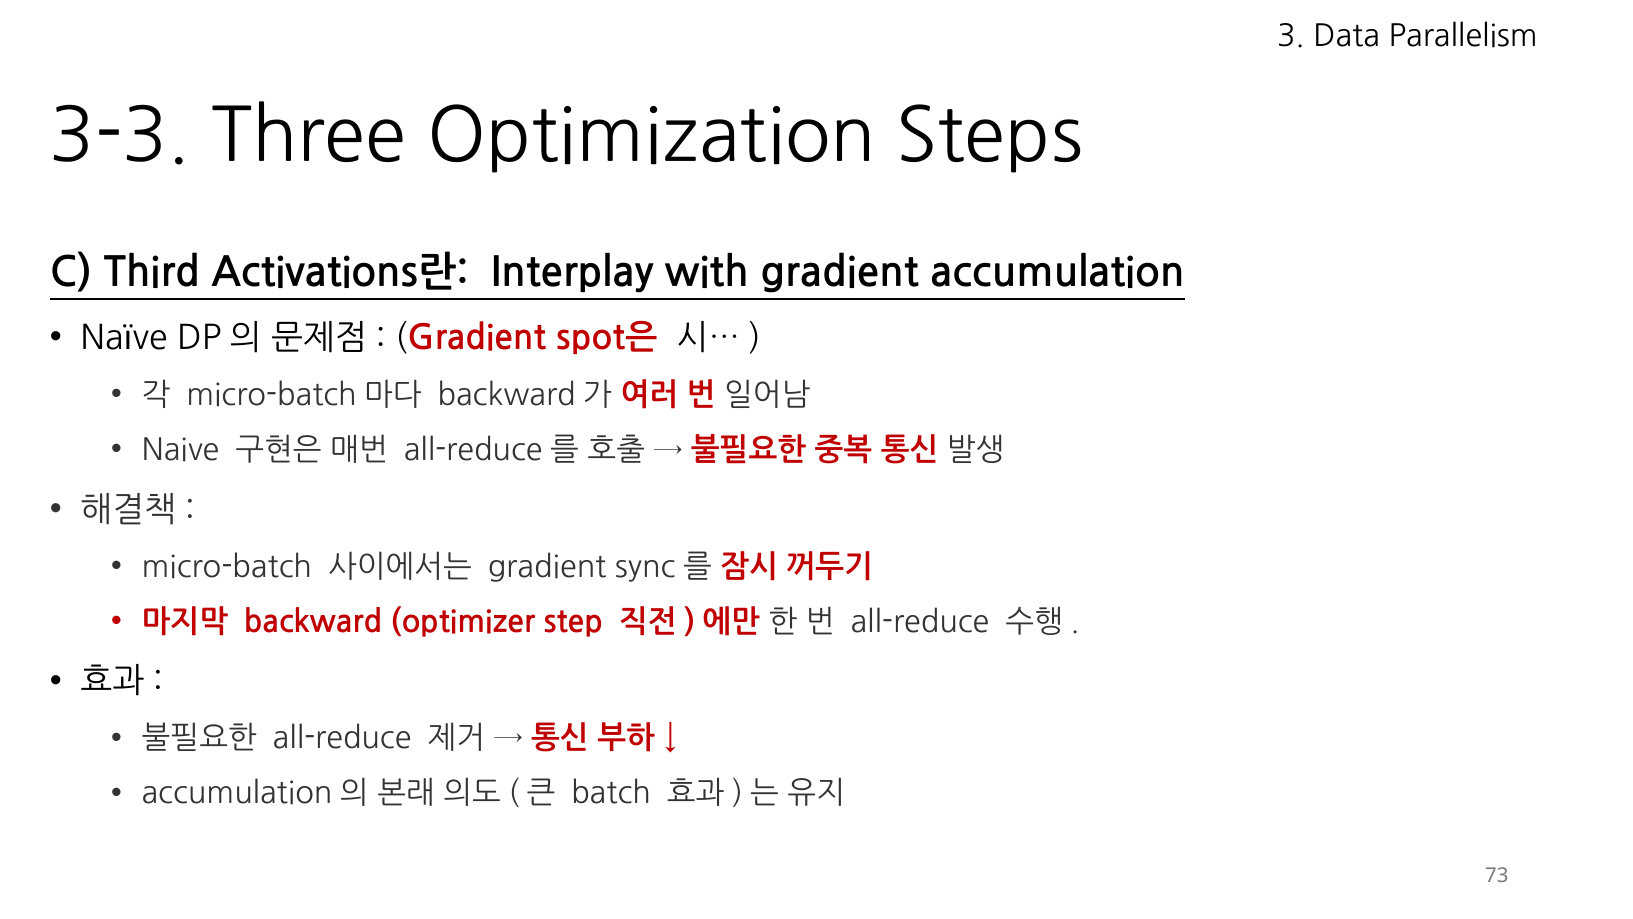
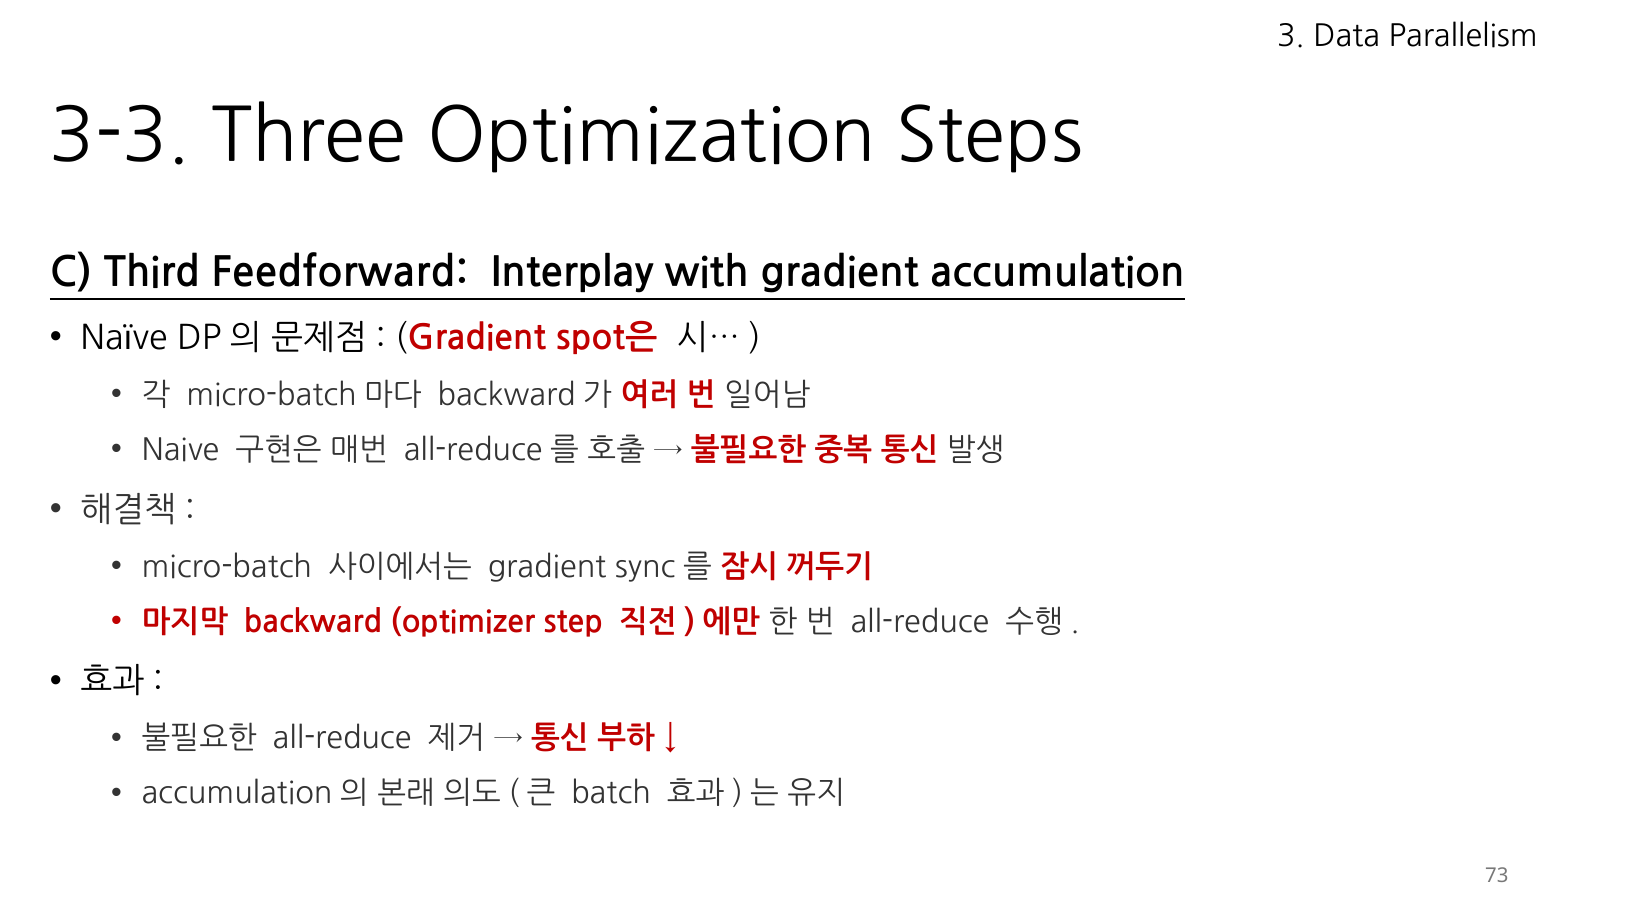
Activations란: Activations란 -> Feedforward
